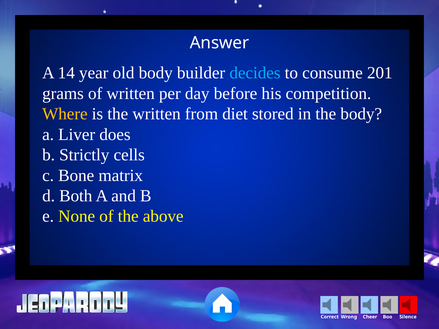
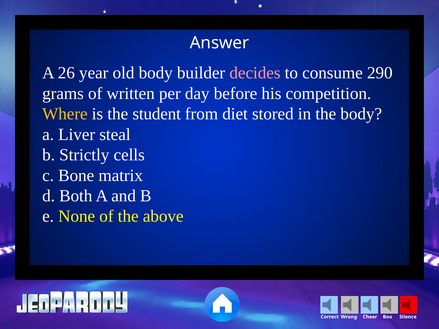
14: 14 -> 26
decides colour: light blue -> pink
201: 201 -> 290
the written: written -> student
does: does -> steal
